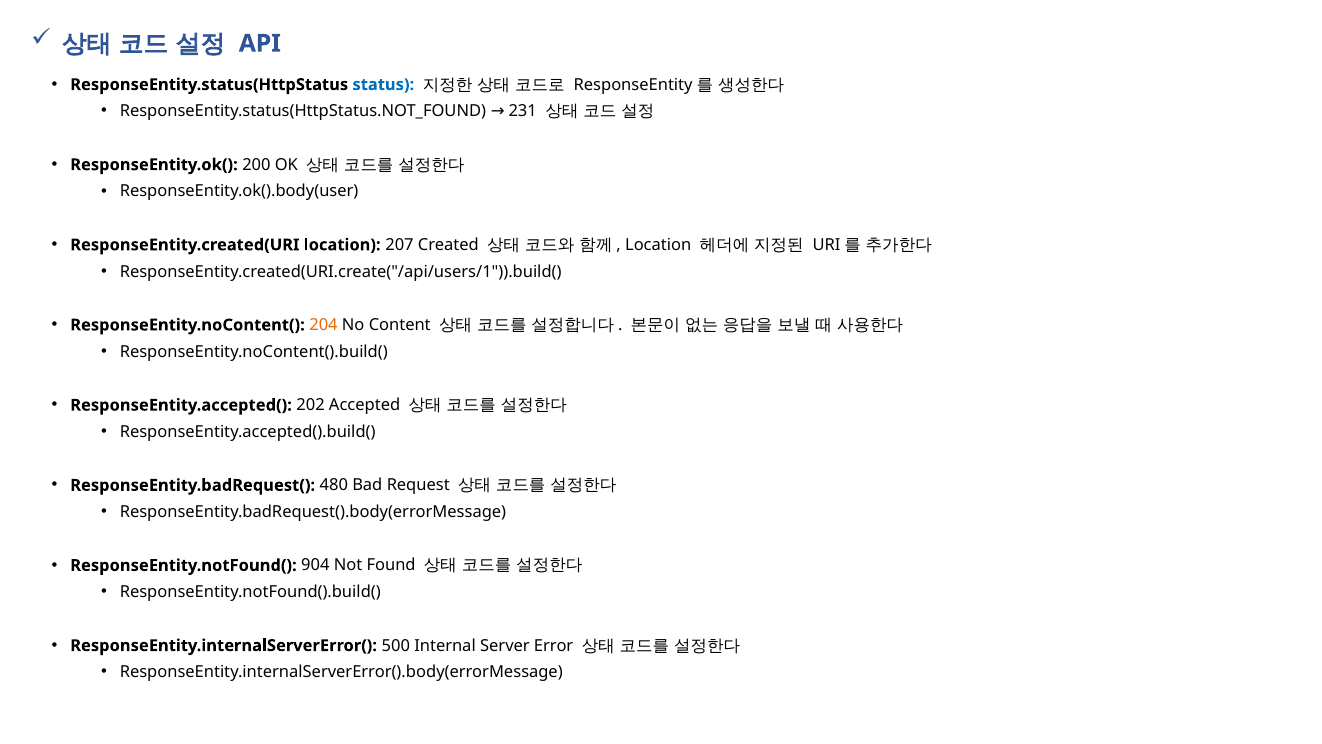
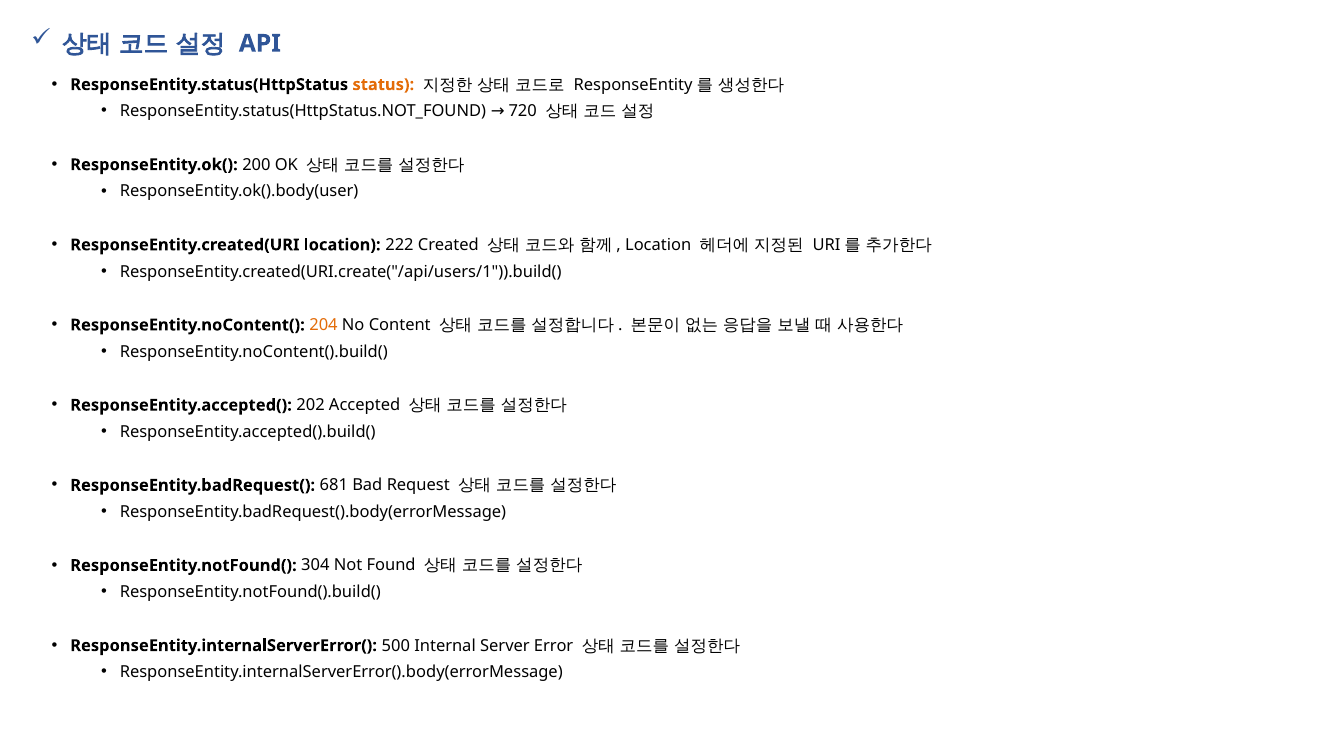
status colour: blue -> orange
231: 231 -> 720
207: 207 -> 222
480: 480 -> 681
904: 904 -> 304
